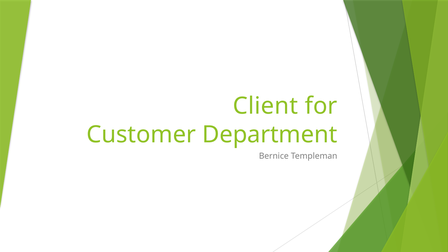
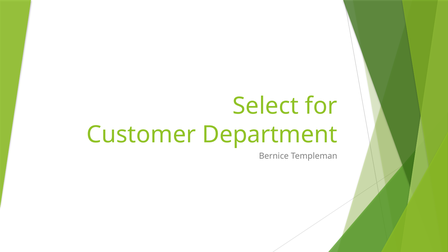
Client: Client -> Select
